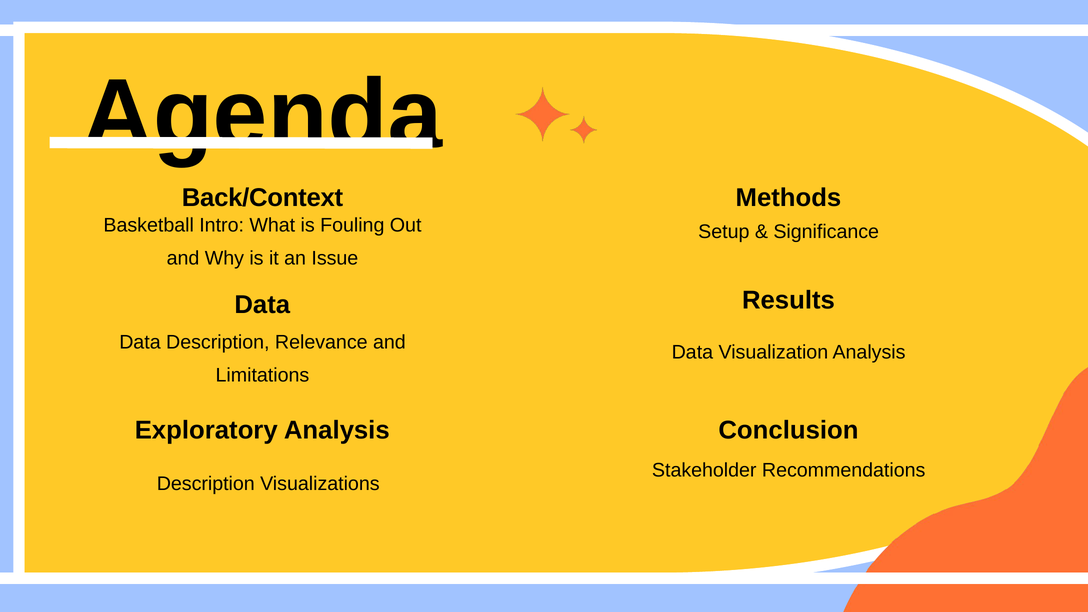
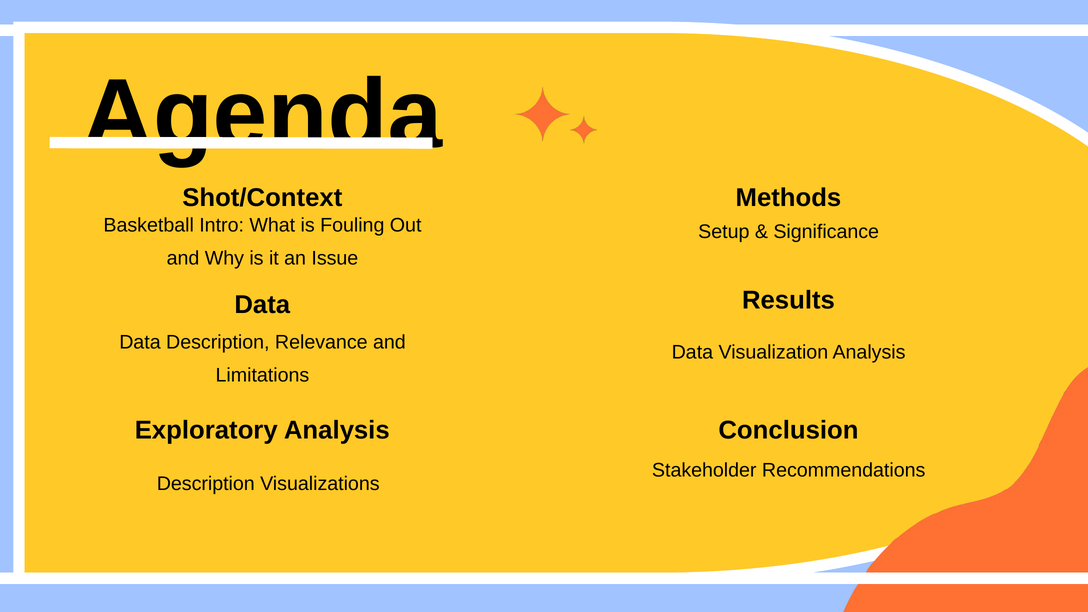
Back/Context: Back/Context -> Shot/Context
